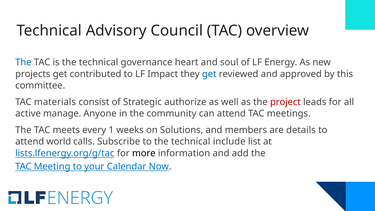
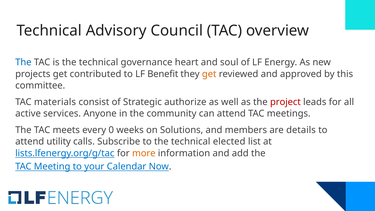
Impact: Impact -> Benefit
get at (209, 74) colour: blue -> orange
manage: manage -> services
1: 1 -> 0
world: world -> utility
include: include -> elected
more colour: black -> orange
